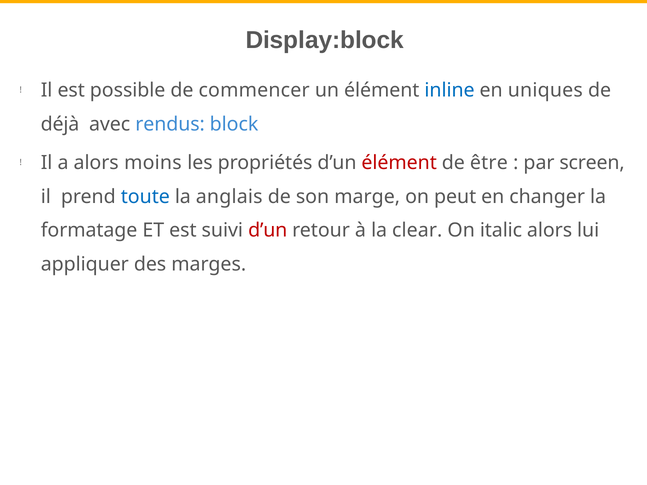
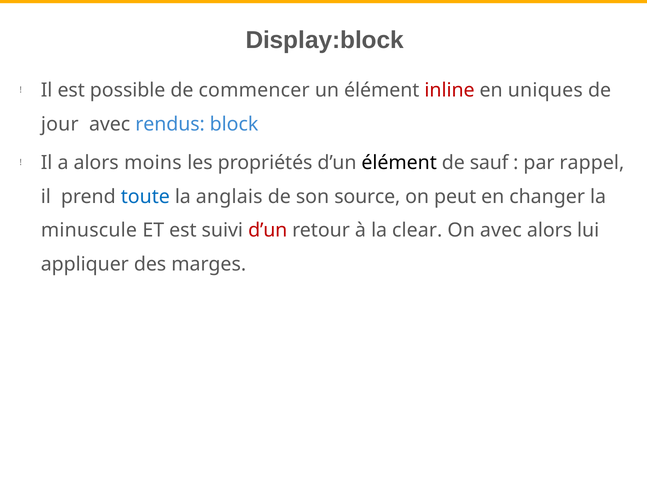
inline colour: blue -> red
déjà: déjà -> jour
élément at (399, 163) colour: red -> black
être: être -> sauf
screen: screen -> rappel
marge: marge -> source
formatage: formatage -> minuscule
On italic: italic -> avec
